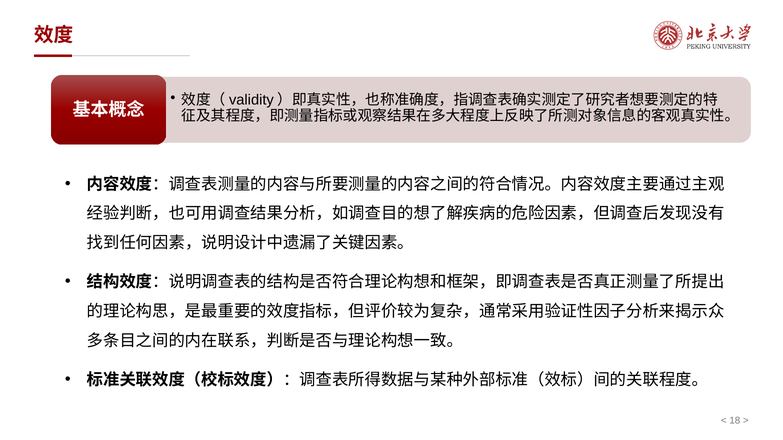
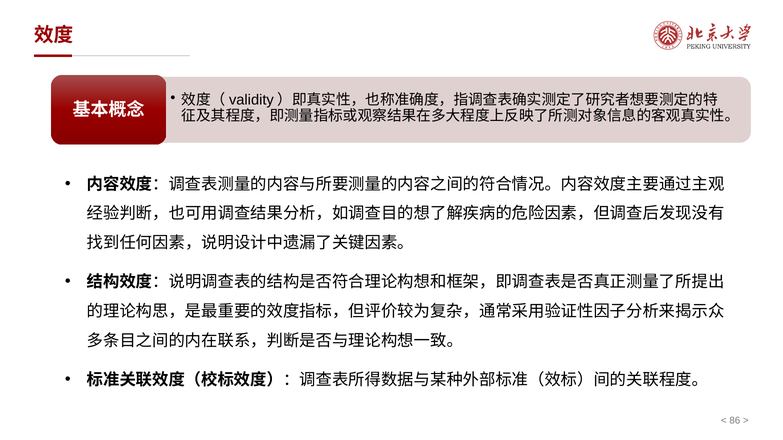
18: 18 -> 86
